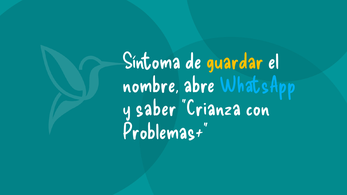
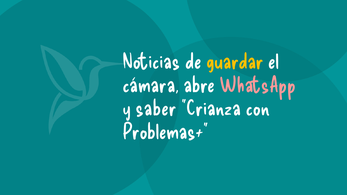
Síntoma: Síntoma -> Noticias
nombre: nombre -> cámara
WhatsApp colour: light blue -> pink
